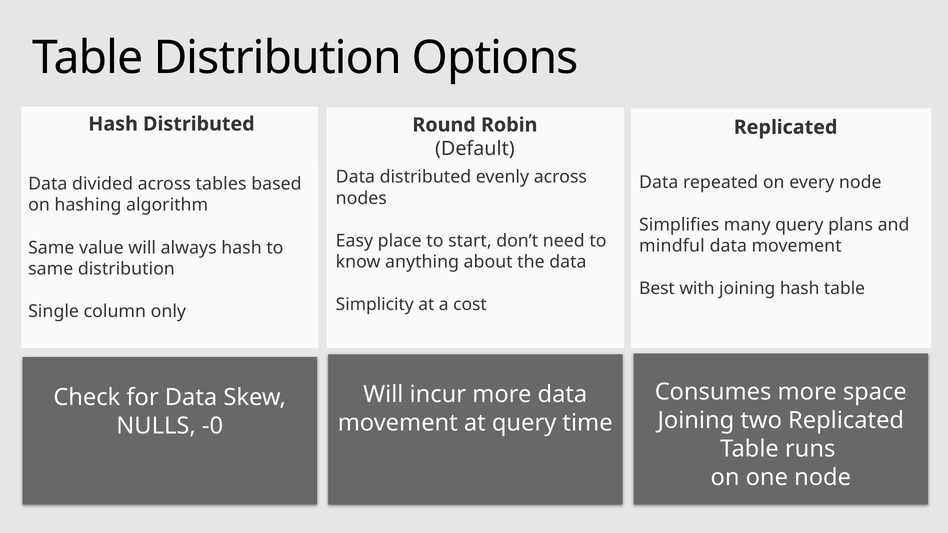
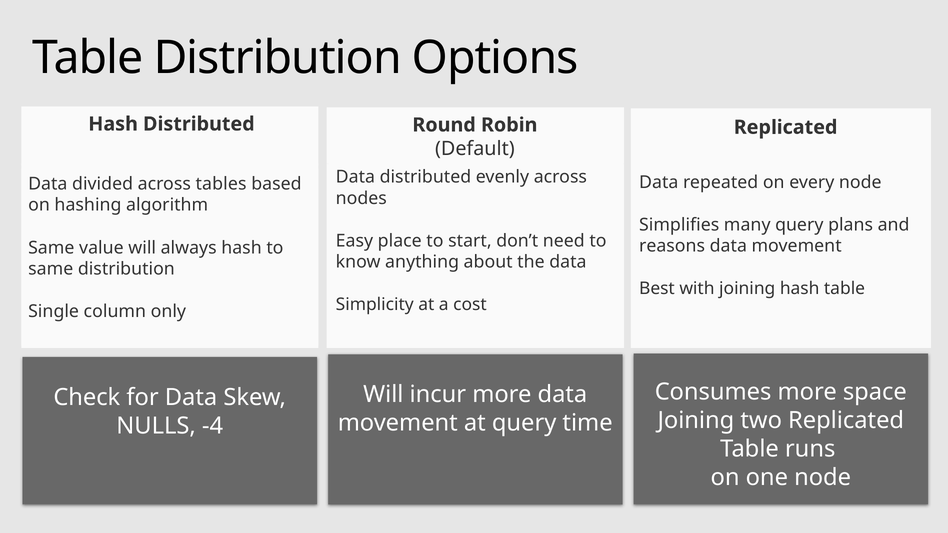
mindful: mindful -> reasons
-0: -0 -> -4
